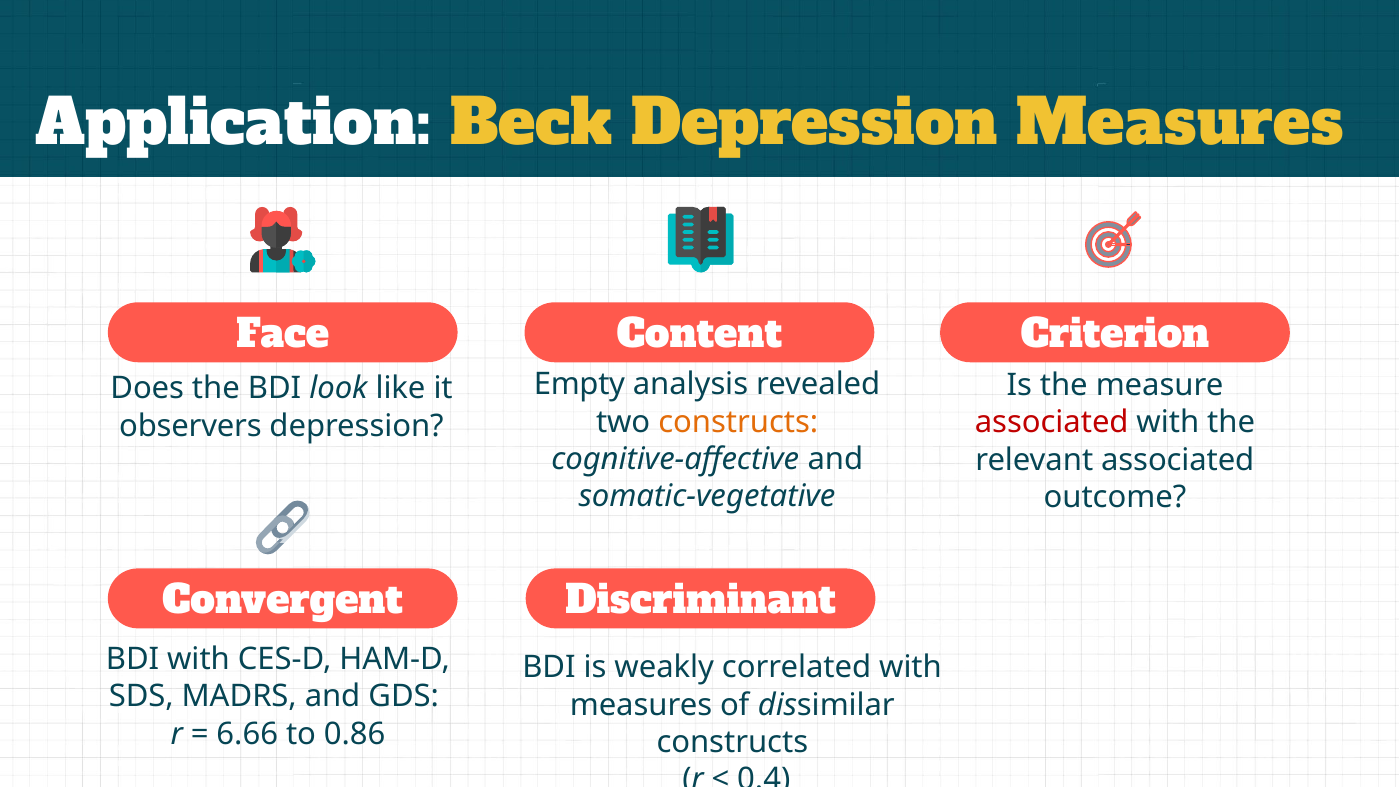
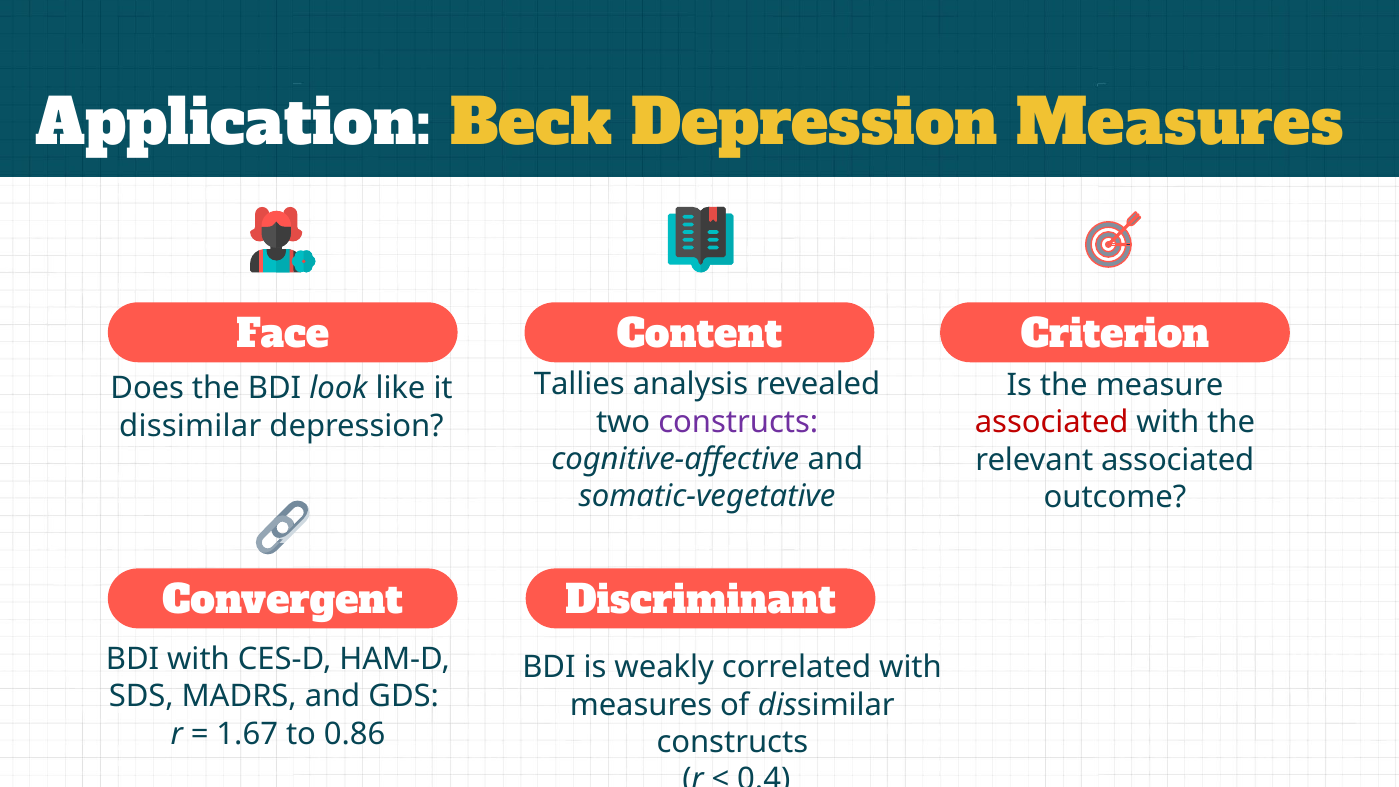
Empty: Empty -> Tallies
constructs at (738, 422) colour: orange -> purple
observers at (190, 426): observers -> dissimilar
6.66: 6.66 -> 1.67
